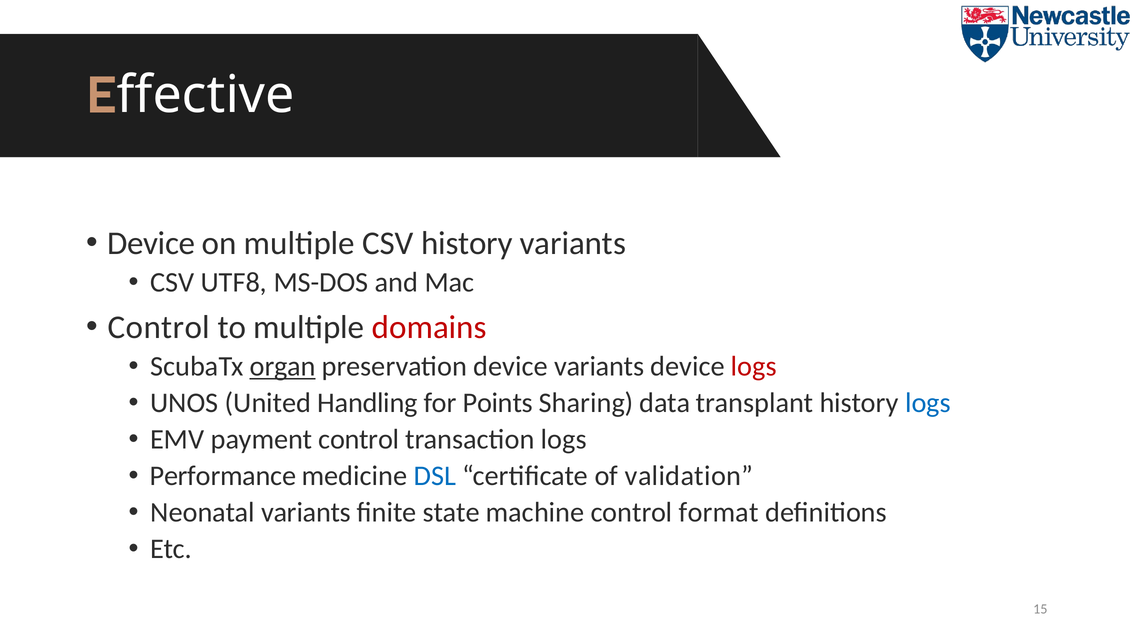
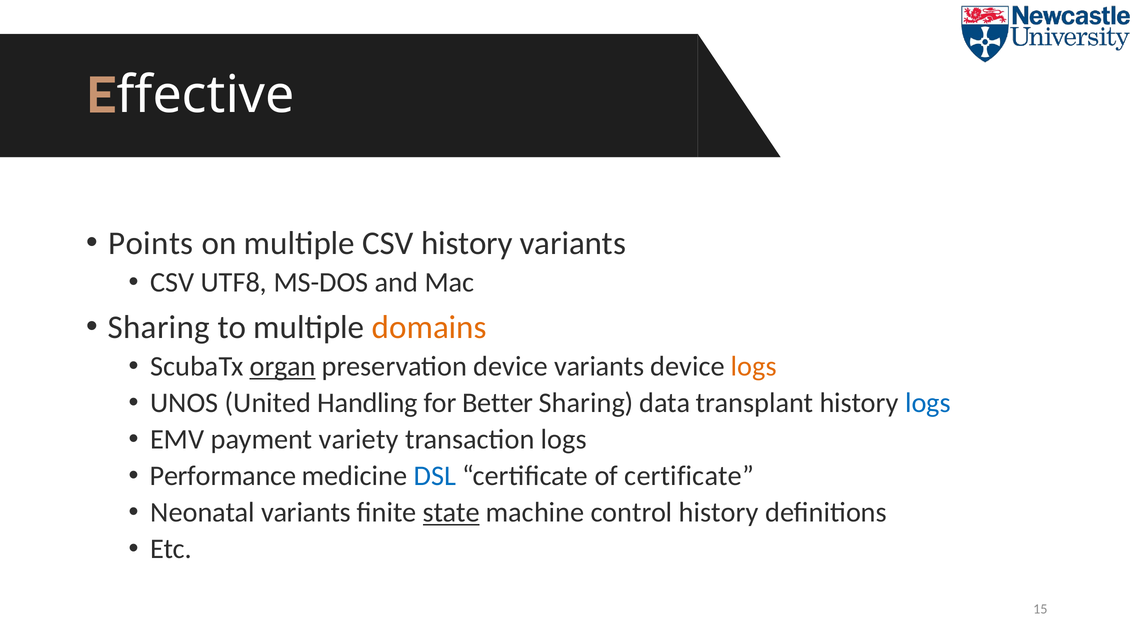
Device at (151, 243): Device -> Points
Control at (159, 327): Control -> Sharing
domains colour: red -> orange
logs at (754, 366) colour: red -> orange
Points: Points -> Better
payment control: control -> variety
of validation: validation -> certificate
state underline: none -> present
control format: format -> history
